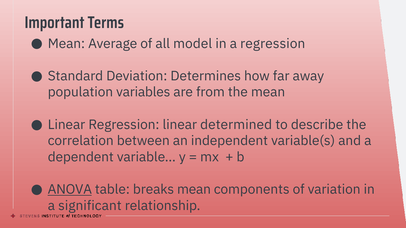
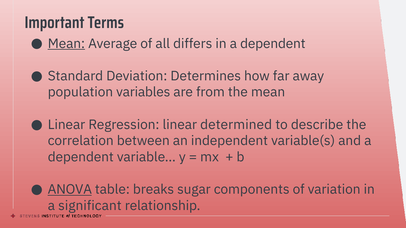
Mean at (66, 44) underline: none -> present
model: model -> differs
in a regression: regression -> dependent
breaks mean: mean -> sugar
